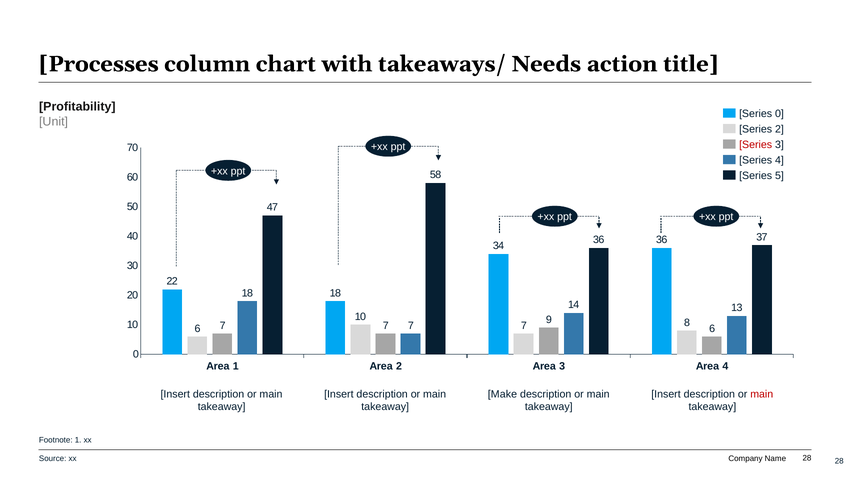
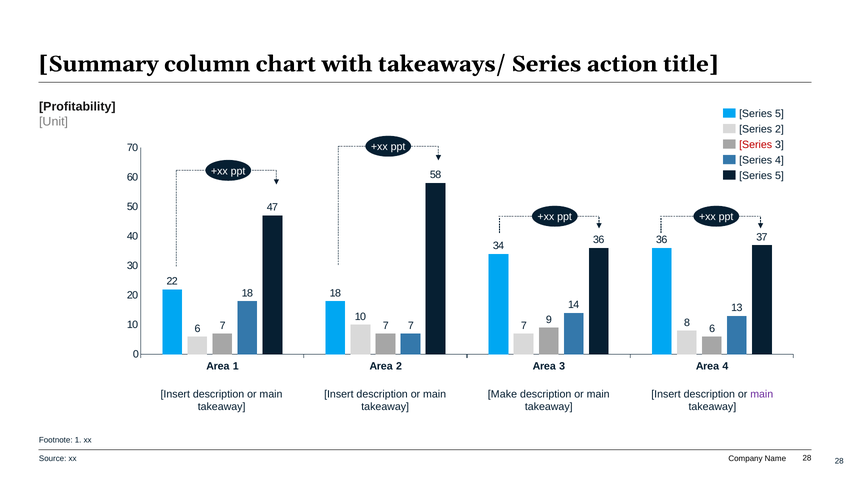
Processes: Processes -> Summary
takeaways/ Needs: Needs -> Series
0 at (779, 114): 0 -> 5
main at (762, 394) colour: red -> purple
